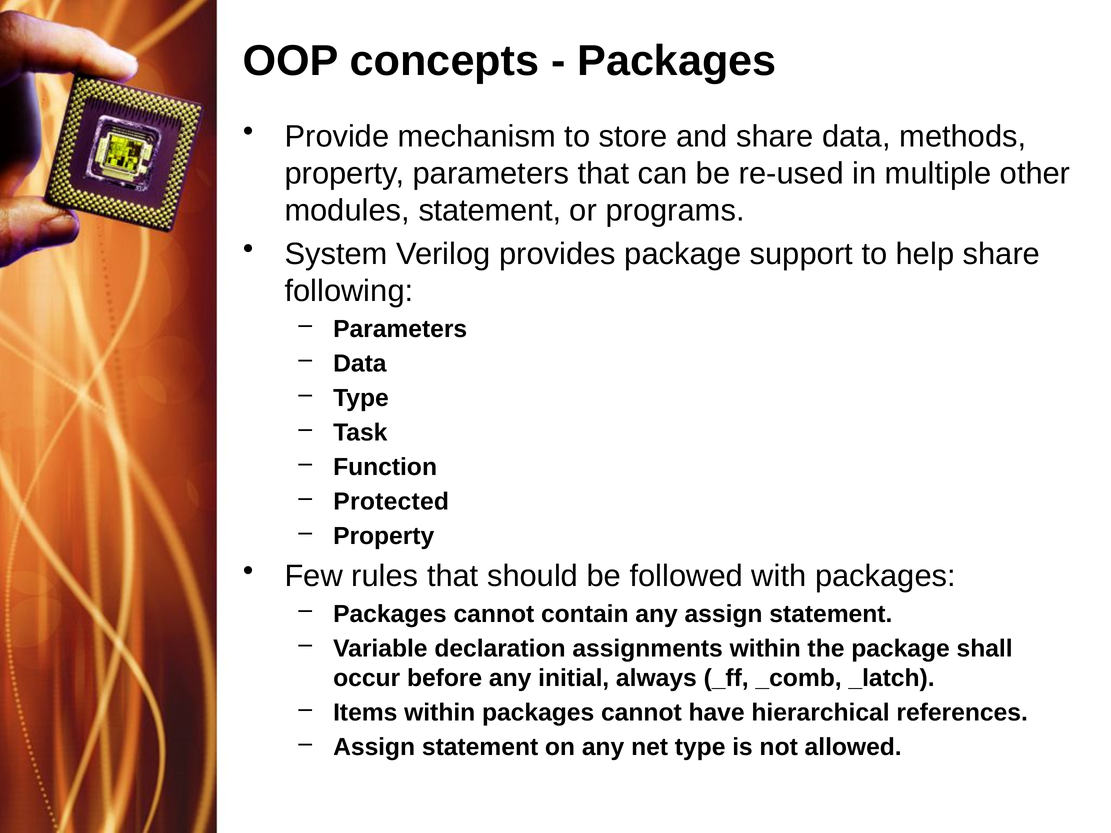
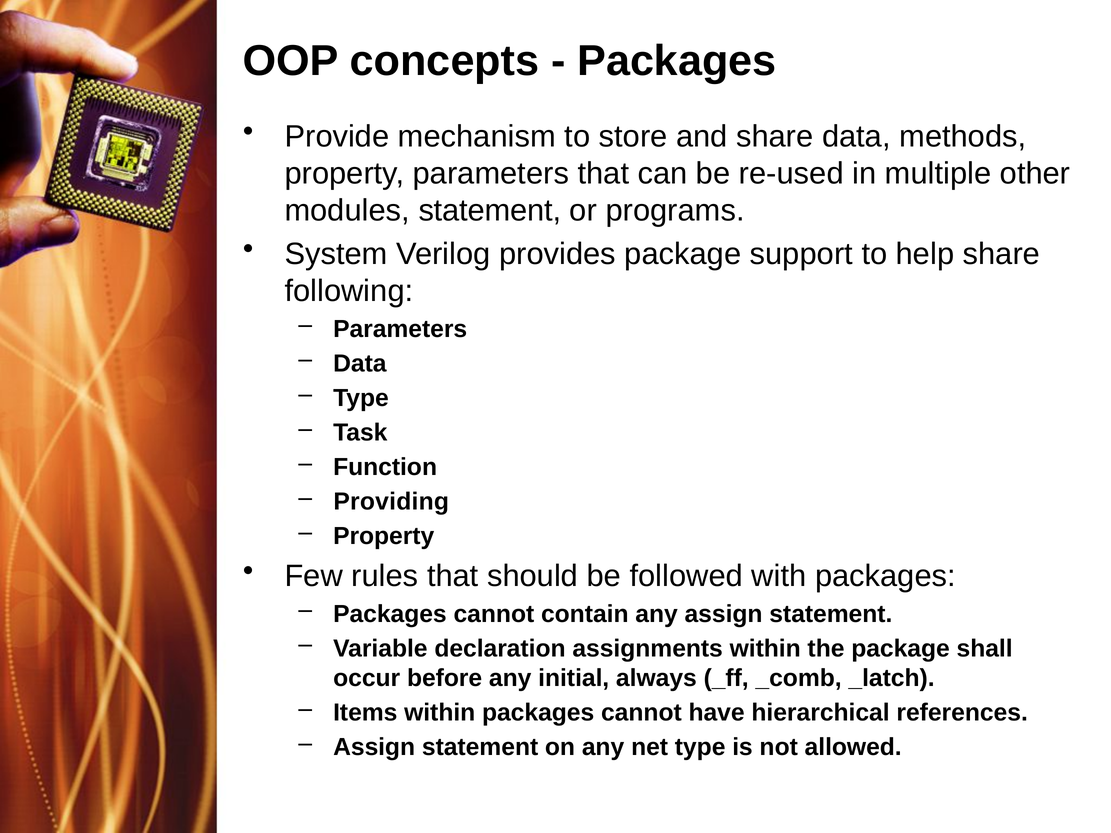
Protected: Protected -> Providing
